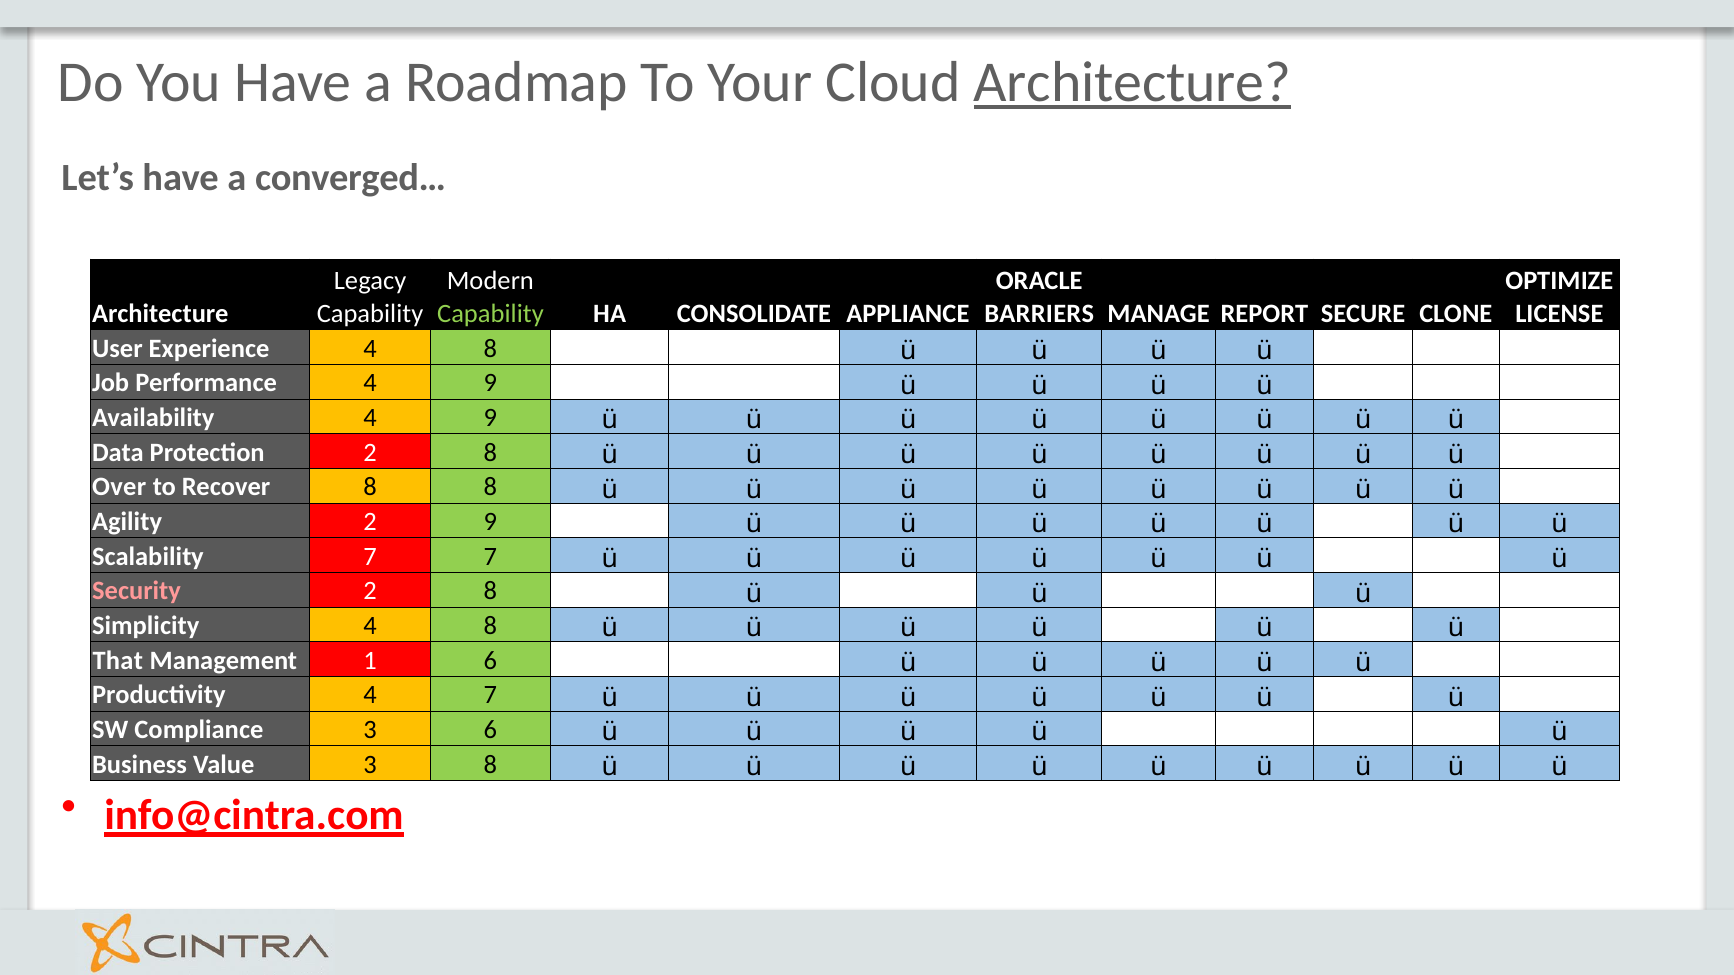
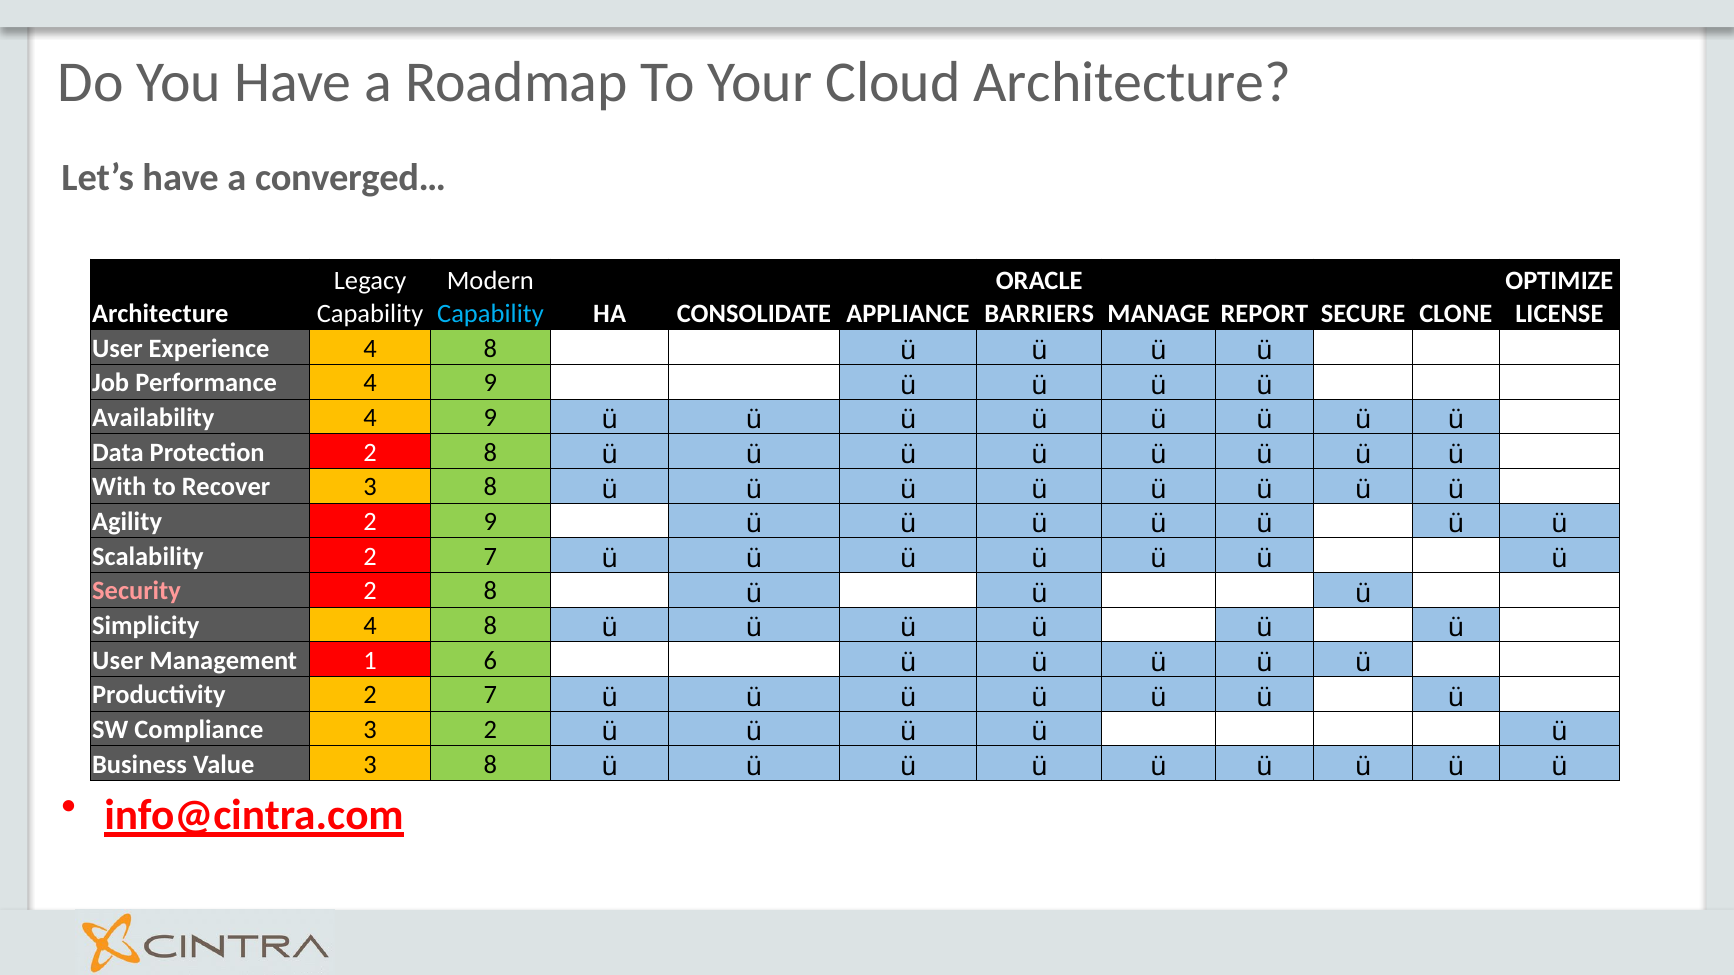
Architecture at (1132, 82) underline: present -> none
Capability at (490, 314) colour: light green -> light blue
Over: Over -> With
Recover 8: 8 -> 3
Scalability 7: 7 -> 2
That at (118, 661): That -> User
Productivity 4: 4 -> 2
3 6: 6 -> 2
